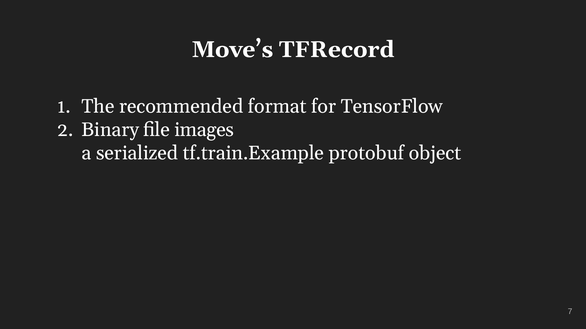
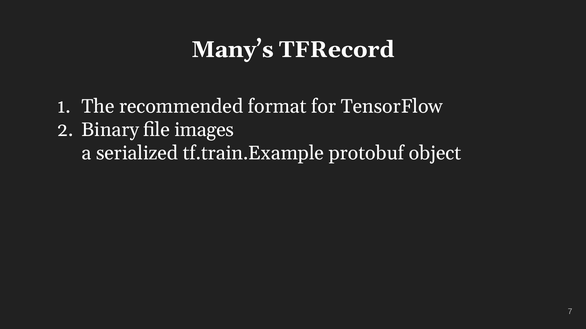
Move’s: Move’s -> Many’s
